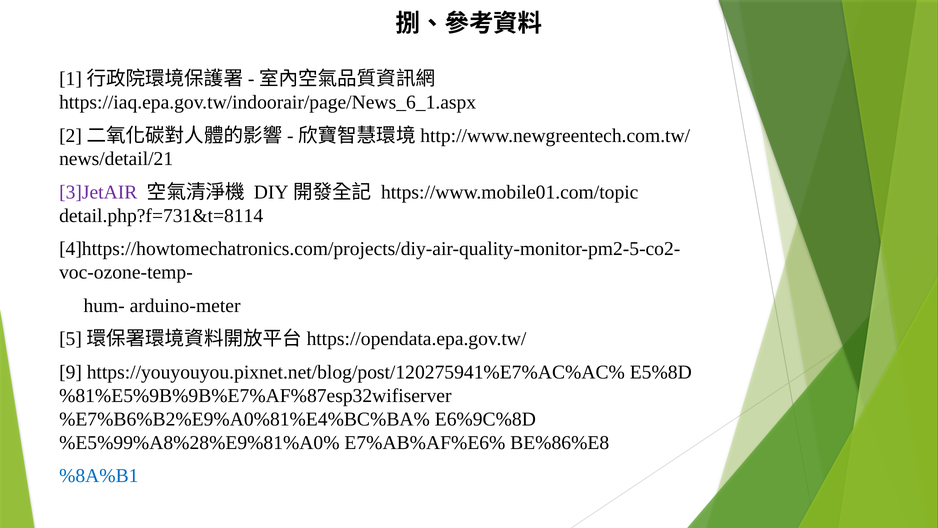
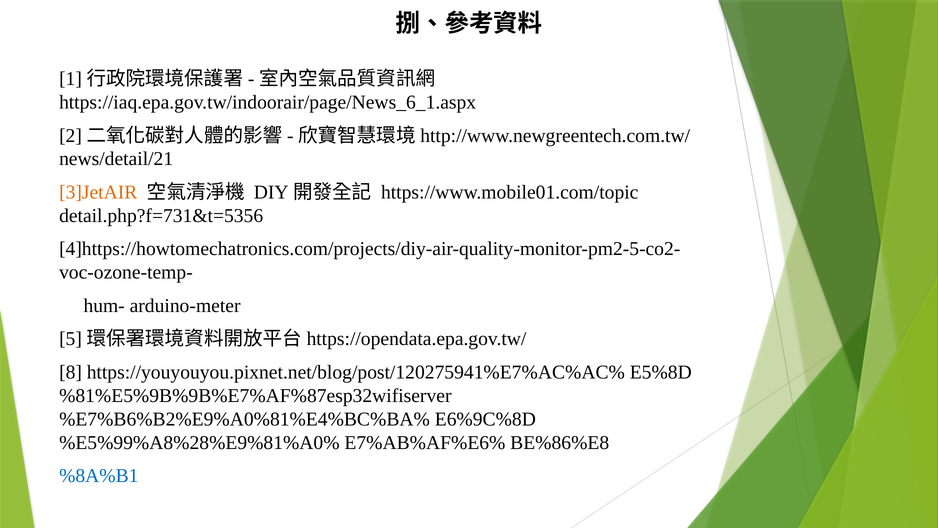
3]JetAIR colour: purple -> orange
detail.php?f=731&t=8114: detail.php?f=731&t=8114 -> detail.php?f=731&t=5356
9: 9 -> 8
